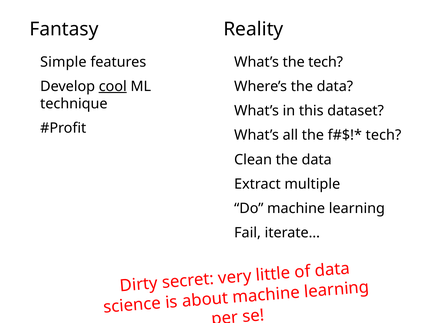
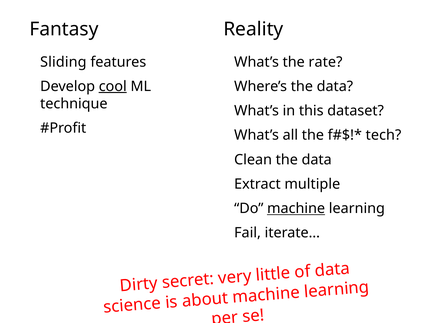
Simple: Simple -> Sliding
the tech: tech -> rate
machine at (296, 209) underline: none -> present
